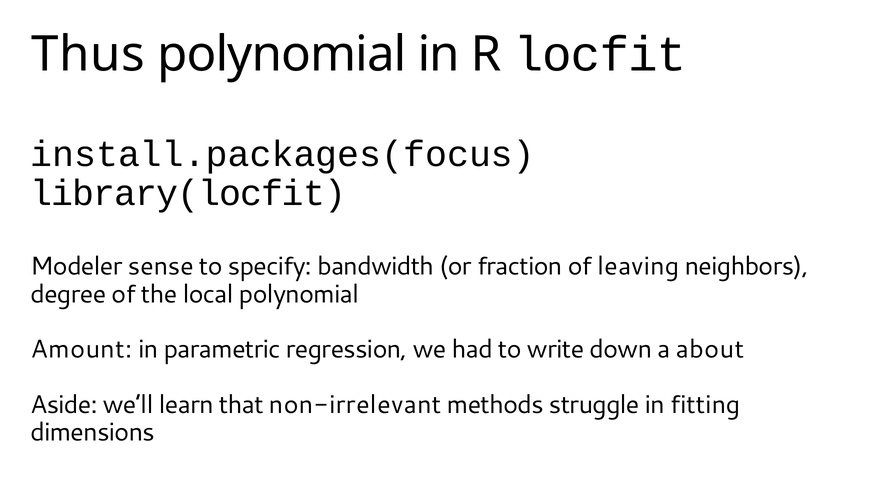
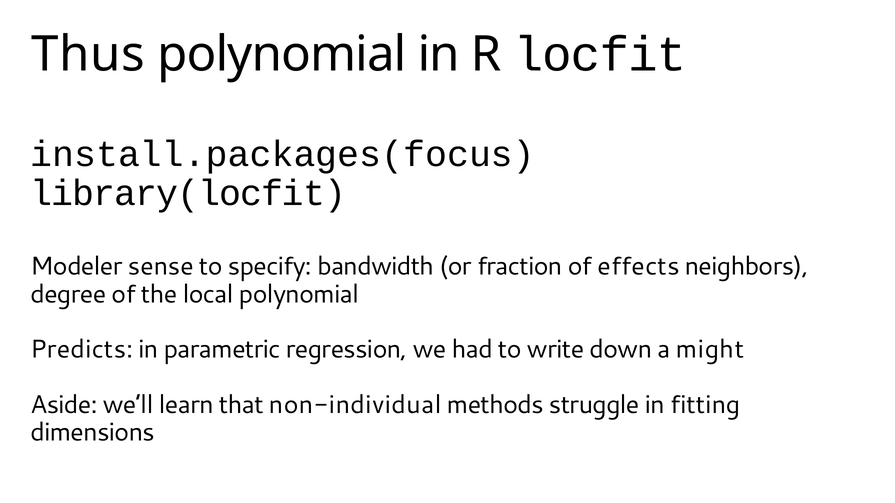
leaving: leaving -> effects
Amount: Amount -> Predicts
about: about -> might
non-irrelevant: non-irrelevant -> non-individual
